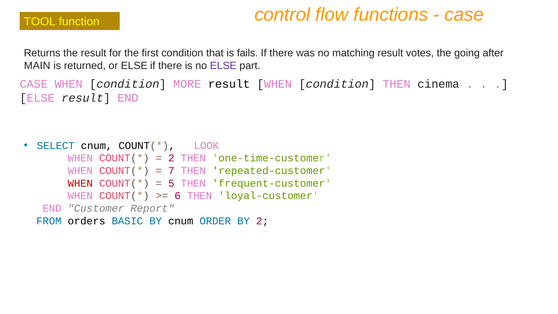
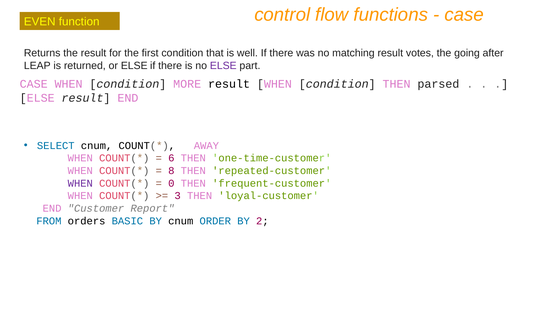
TOOL: TOOL -> EVEN
fails: fails -> well
MAIN: MAIN -> LEAP
cinema: cinema -> parsed
LOOK: LOOK -> AWAY
2 at (171, 158): 2 -> 6
7: 7 -> 8
WHEN at (80, 183) colour: red -> purple
5: 5 -> 0
6: 6 -> 3
